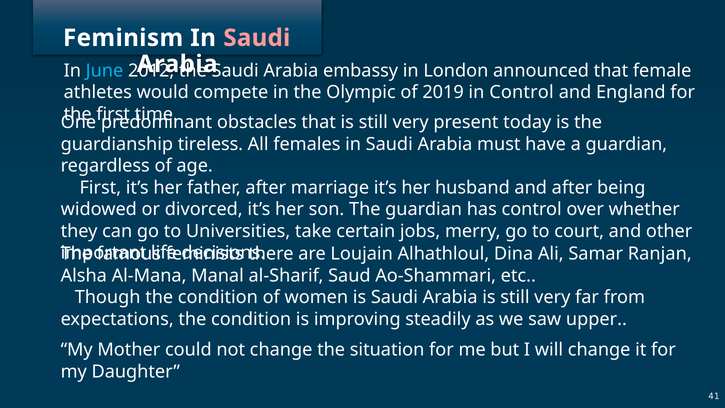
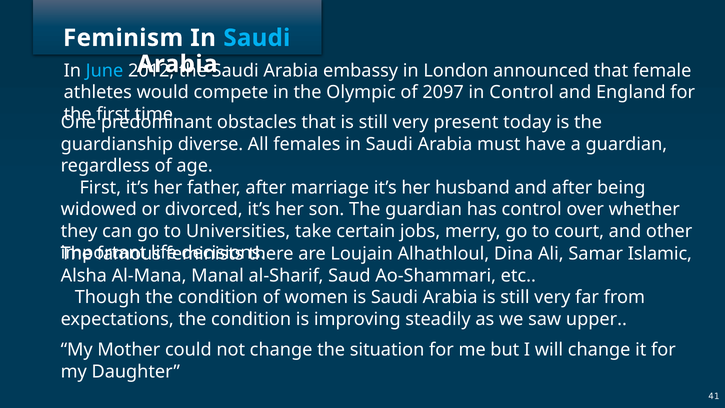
Saudi at (257, 38) colour: pink -> light blue
2019: 2019 -> 2097
tireless: tireless -> diverse
Ranjan: Ranjan -> Islamic
